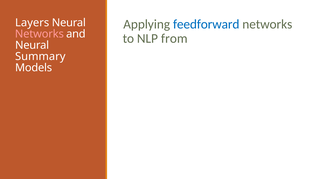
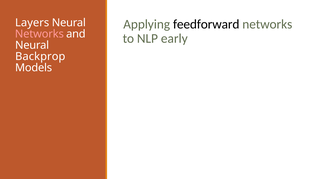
feedforward colour: blue -> black
from: from -> early
Summary: Summary -> Backprop
